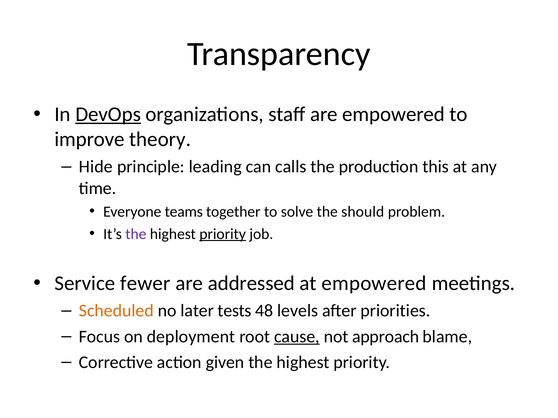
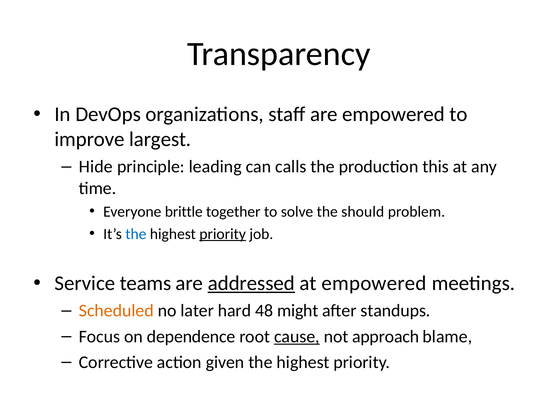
DevOps underline: present -> none
theory: theory -> largest
teams: teams -> brittle
the at (136, 234) colour: purple -> blue
fewer: fewer -> teams
addressed underline: none -> present
tests: tests -> hard
levels: levels -> might
priorities: priorities -> standups
deployment: deployment -> dependence
